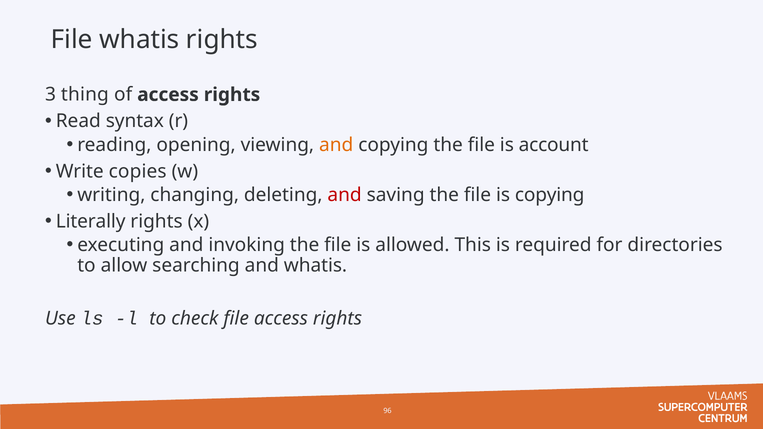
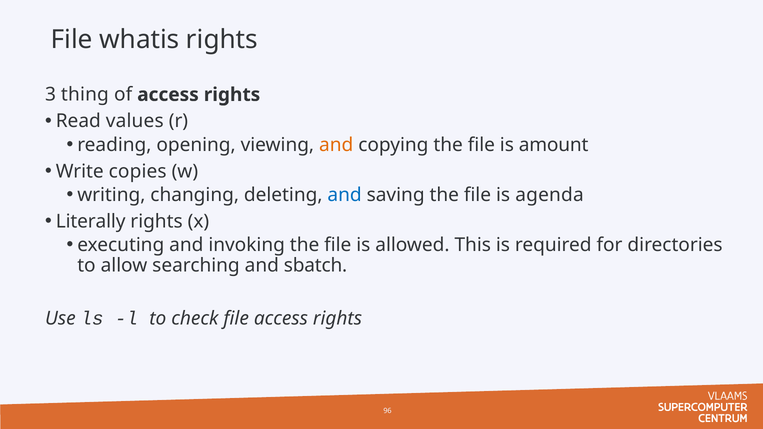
syntax: syntax -> values
account: account -> amount
and at (345, 195) colour: red -> blue
is copying: copying -> agenda
and whatis: whatis -> sbatch
